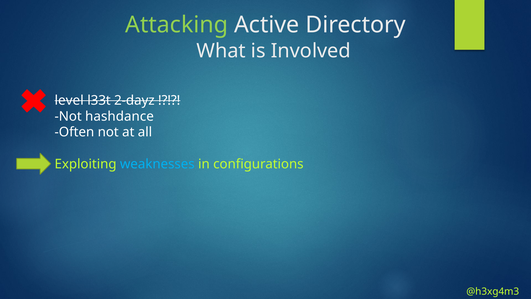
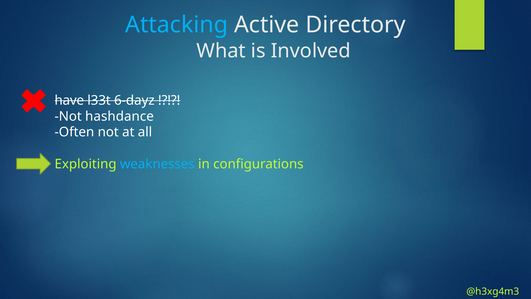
Attacking colour: light green -> light blue
level: level -> have
2-dayz: 2-dayz -> 6-dayz
